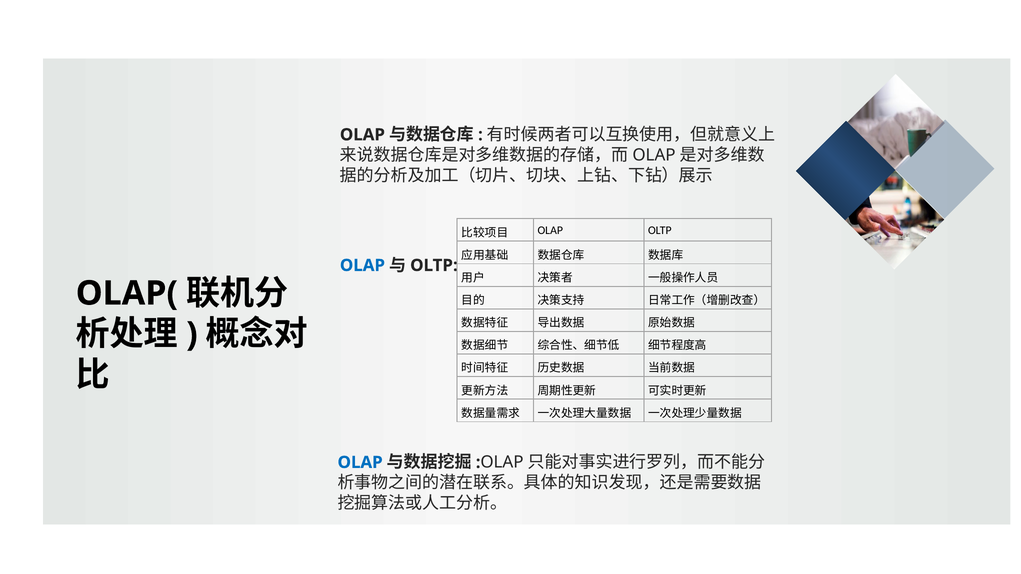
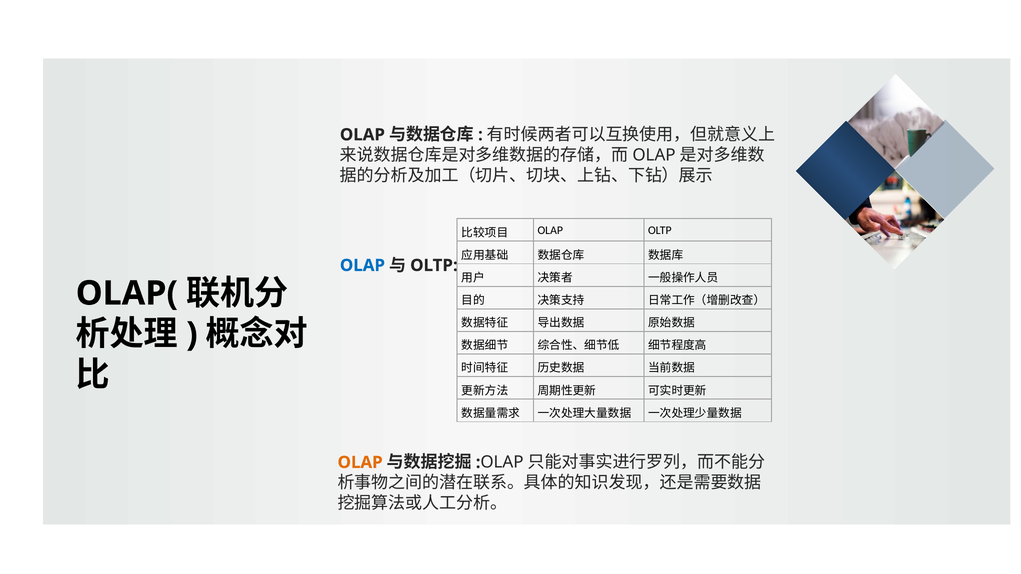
OLAP at (360, 463) colour: blue -> orange
